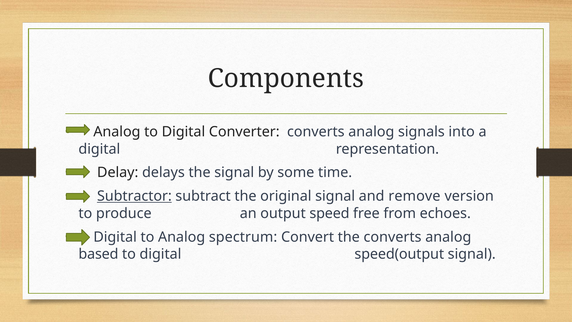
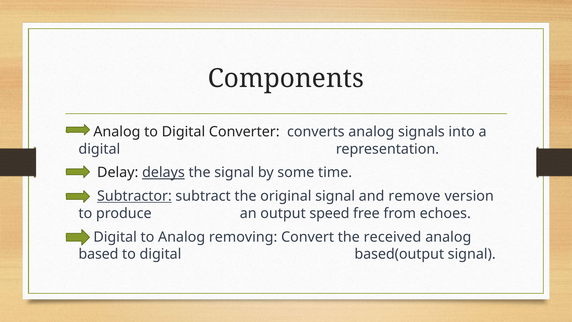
delays underline: none -> present
spectrum: spectrum -> removing
the converts: converts -> received
speed(output: speed(output -> based(output
